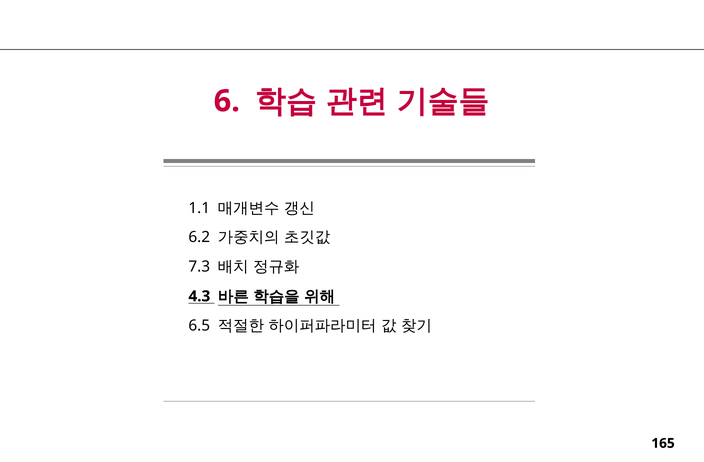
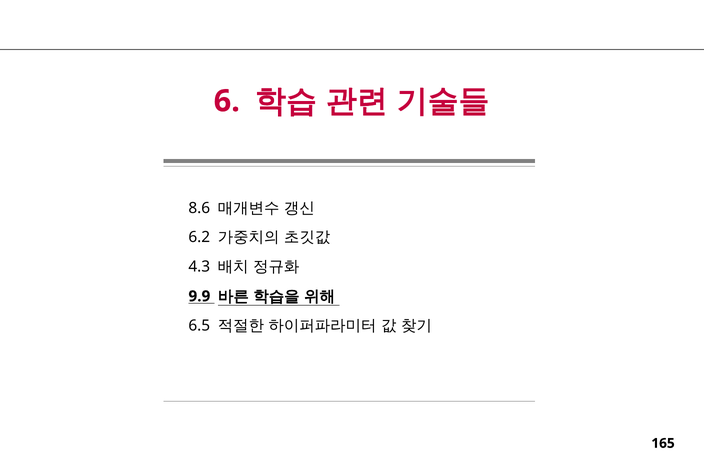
1.1: 1.1 -> 8.6
7.3: 7.3 -> 4.3
4.3: 4.3 -> 9.9
